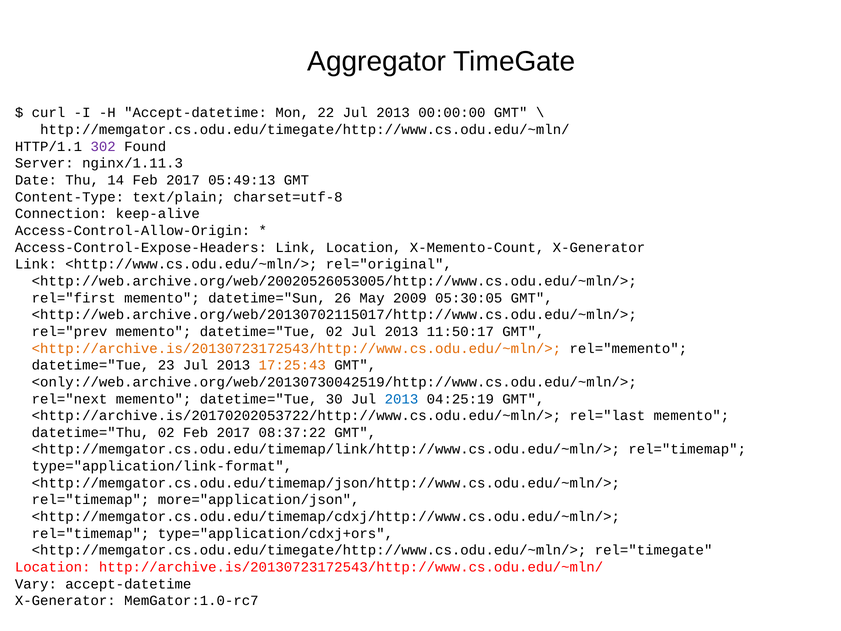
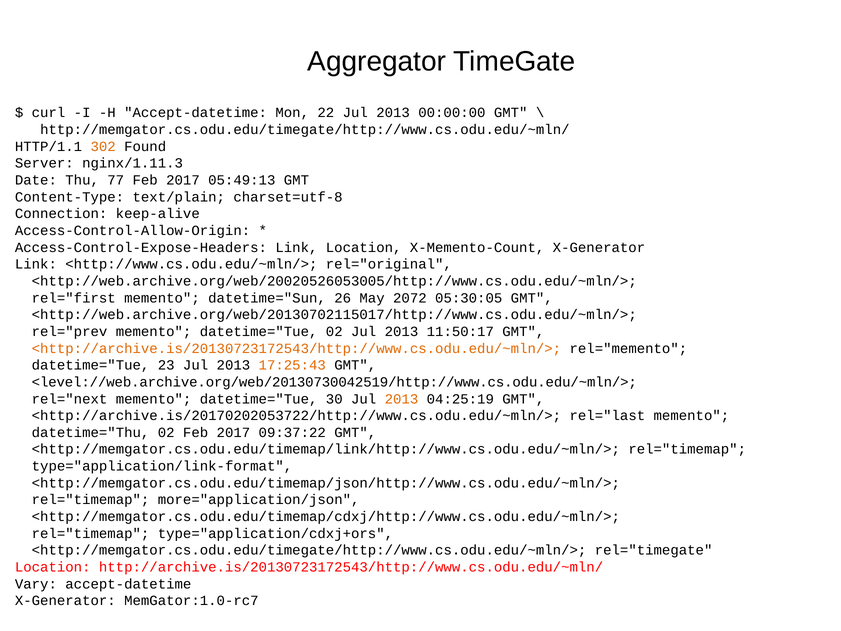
302 colour: purple -> orange
14: 14 -> 77
2009: 2009 -> 2072
<only://web.archive.org/web/20130730042519/http://www.cs.odu.edu/~mln/>: <only://web.archive.org/web/20130730042519/http://www.cs.odu.edu/~mln/> -> <level://web.archive.org/web/20130730042519/http://www.cs.odu.edu/~mln/>
2013 at (401, 399) colour: blue -> orange
08:37:22: 08:37:22 -> 09:37:22
